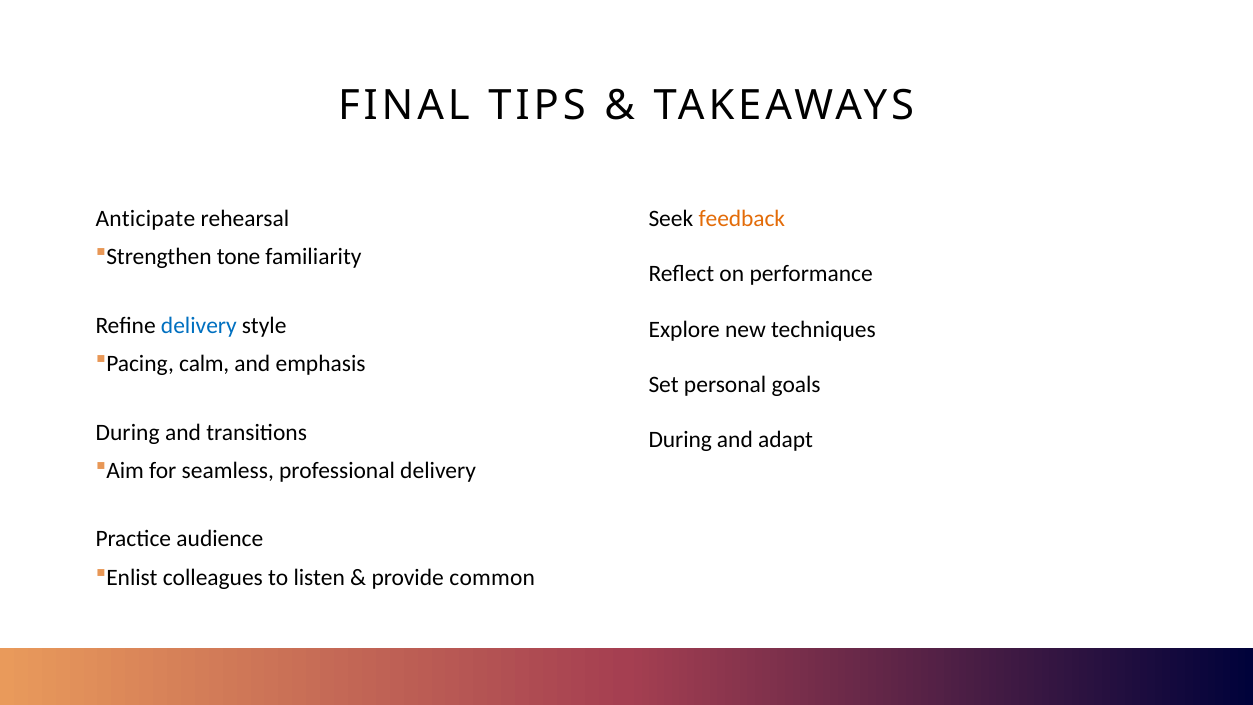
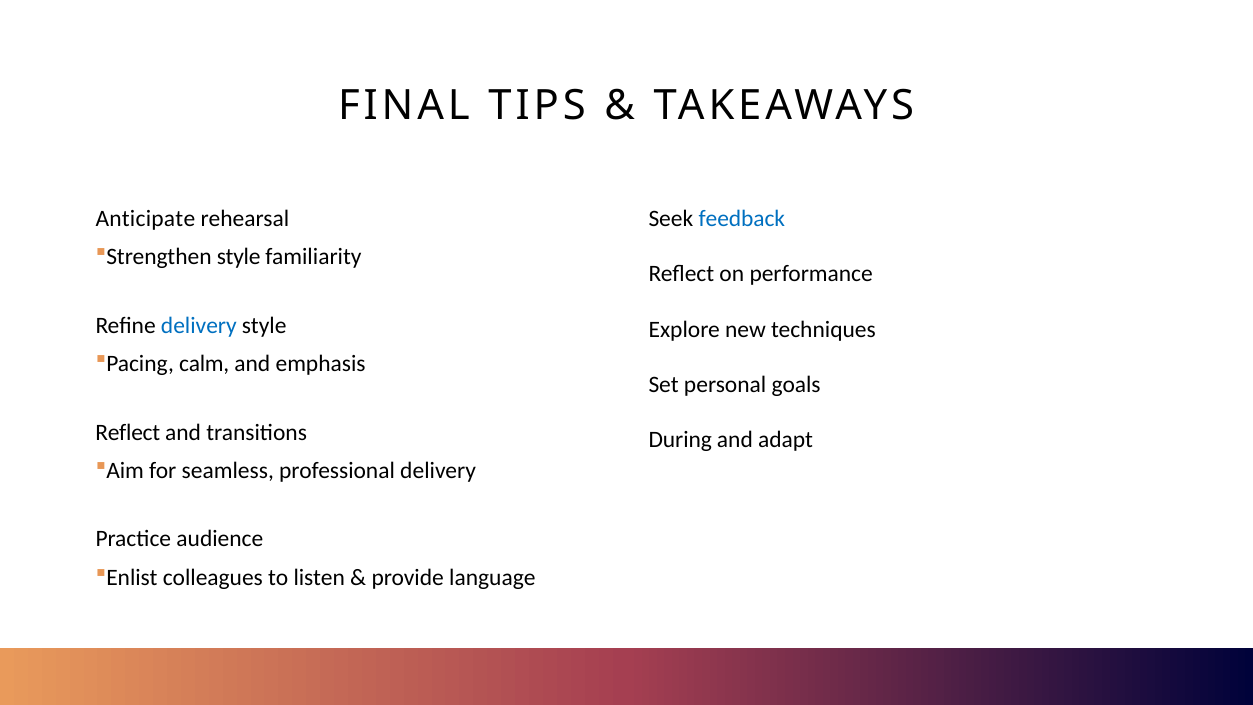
feedback colour: orange -> blue
tone at (239, 257): tone -> style
During at (128, 432): During -> Reflect
common: common -> language
